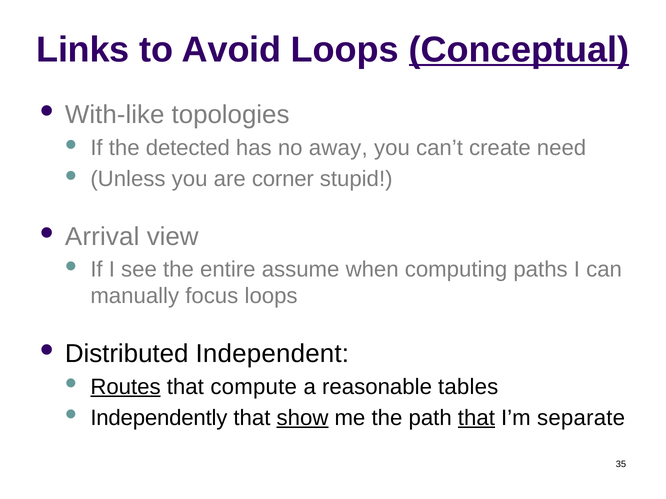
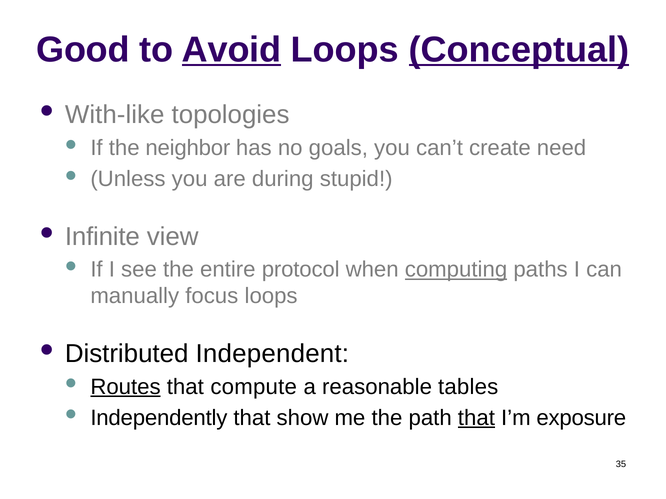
Links: Links -> Good
Avoid underline: none -> present
detected: detected -> neighbor
away: away -> goals
corner: corner -> during
Arrival: Arrival -> Infinite
assume: assume -> protocol
computing underline: none -> present
show underline: present -> none
separate: separate -> exposure
